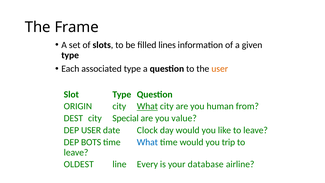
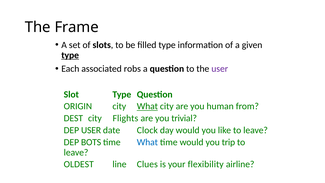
filled lines: lines -> type
type at (70, 55) underline: none -> present
associated type: type -> robs
user at (220, 69) colour: orange -> purple
Special: Special -> Flights
value: value -> trivial
Every: Every -> Clues
database: database -> flexibility
